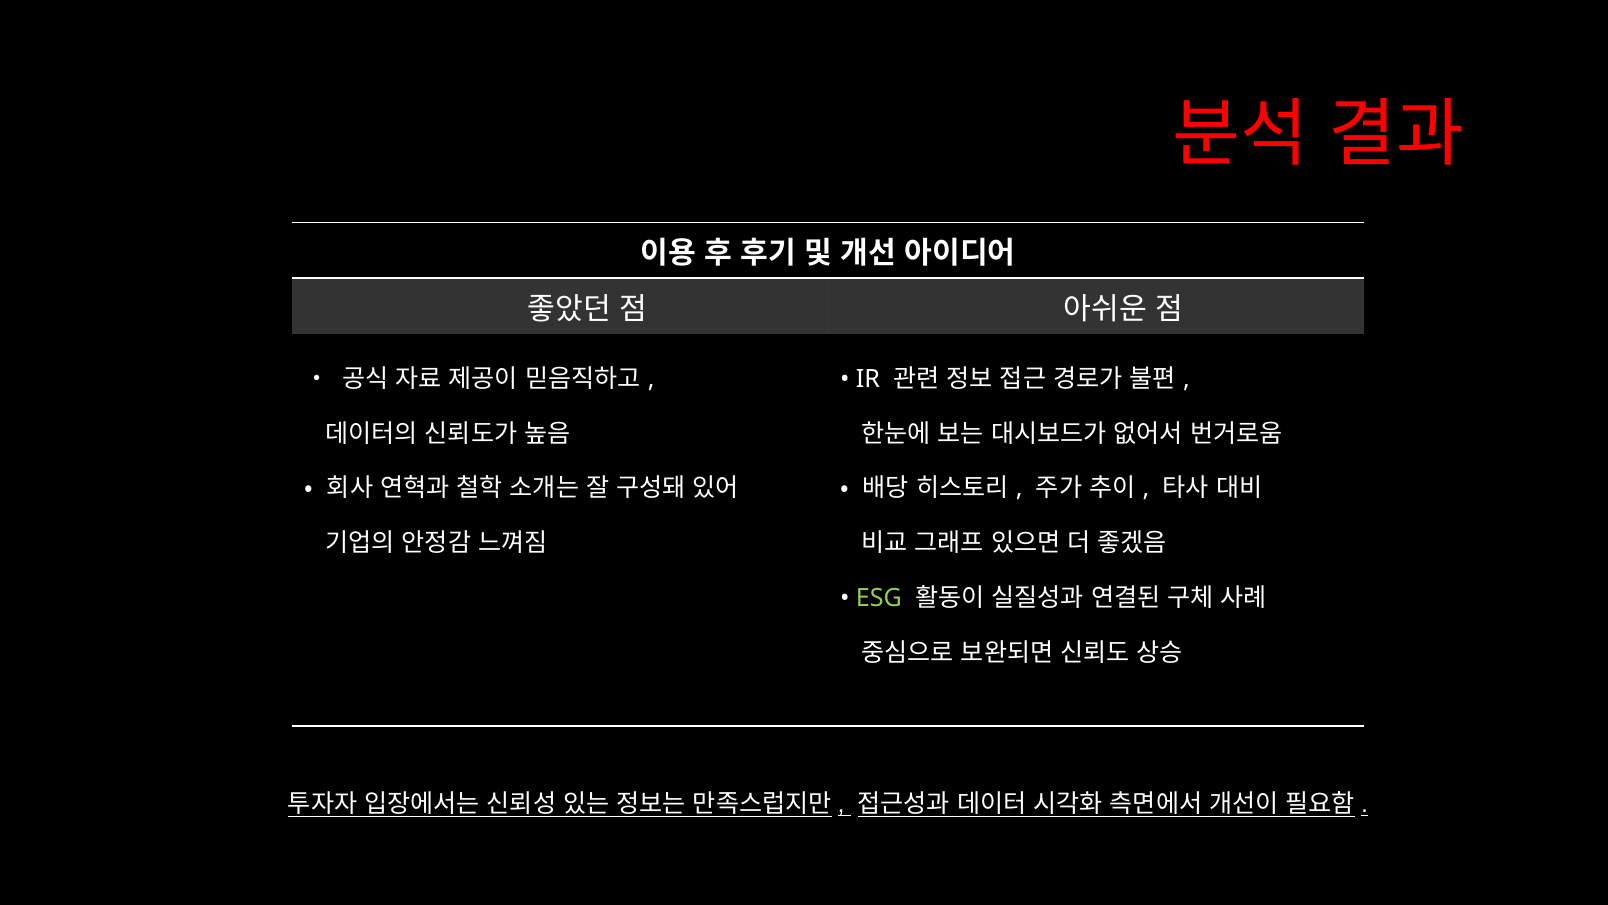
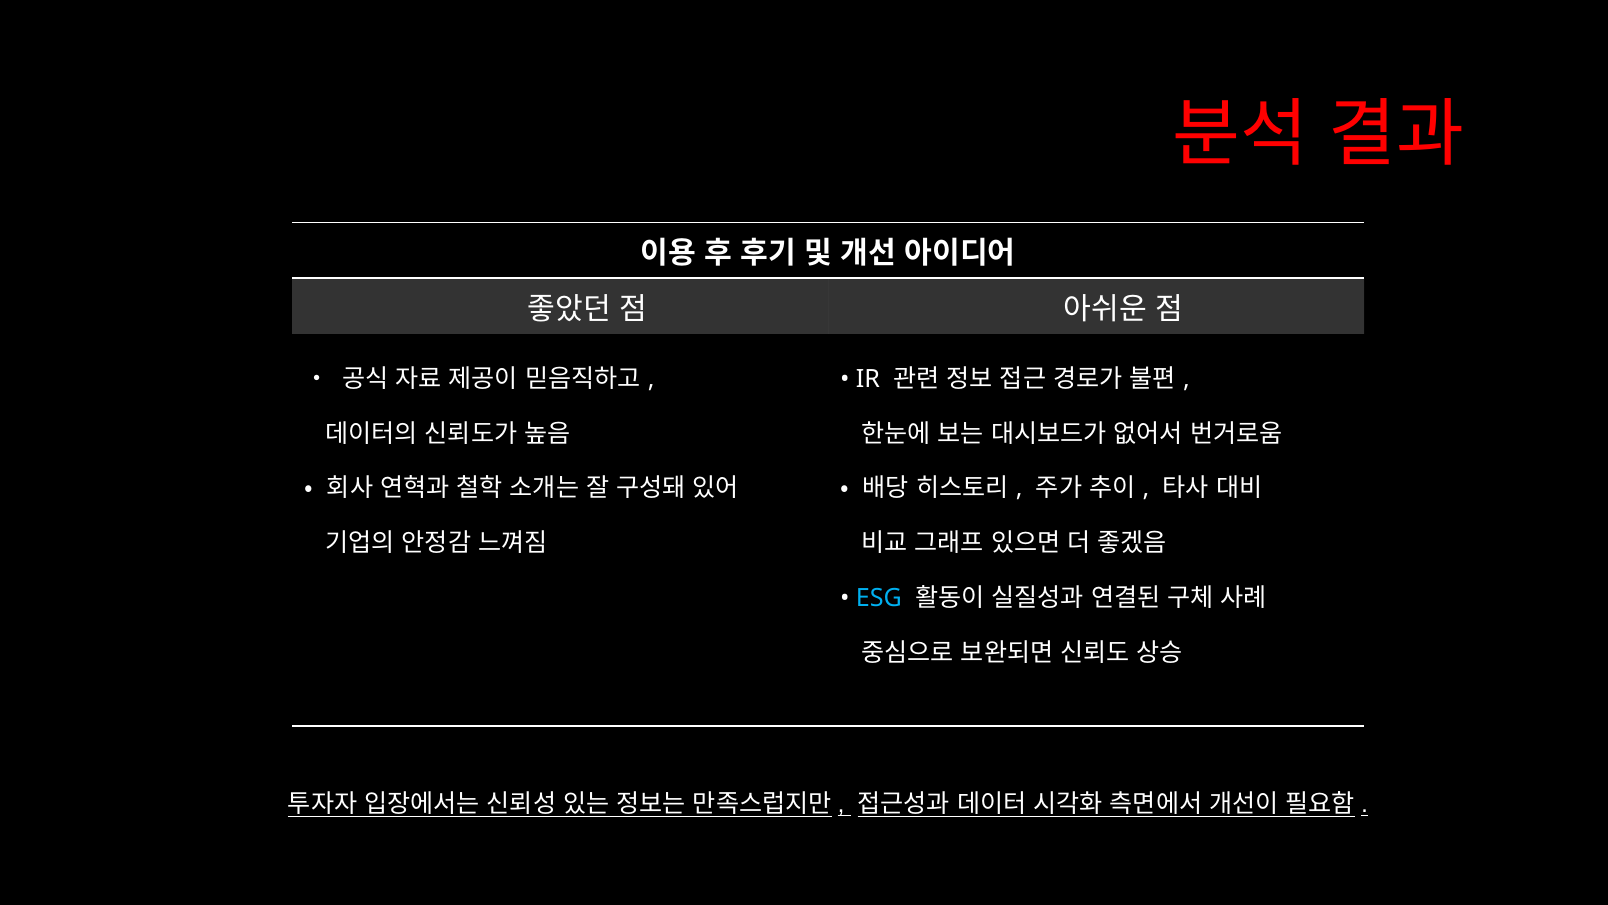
ESG colour: light green -> light blue
